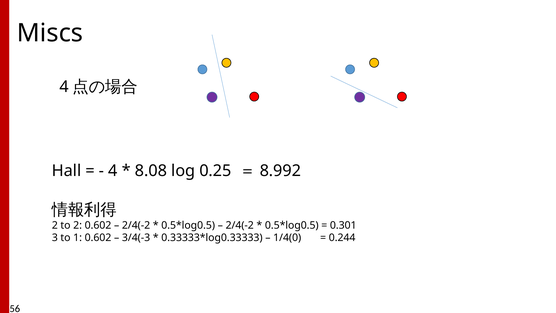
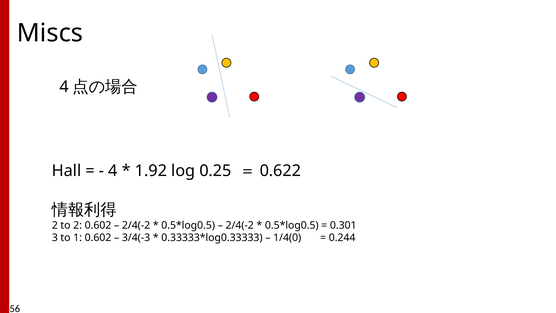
8.08: 8.08 -> 1.92
8.992: 8.992 -> 0.622
